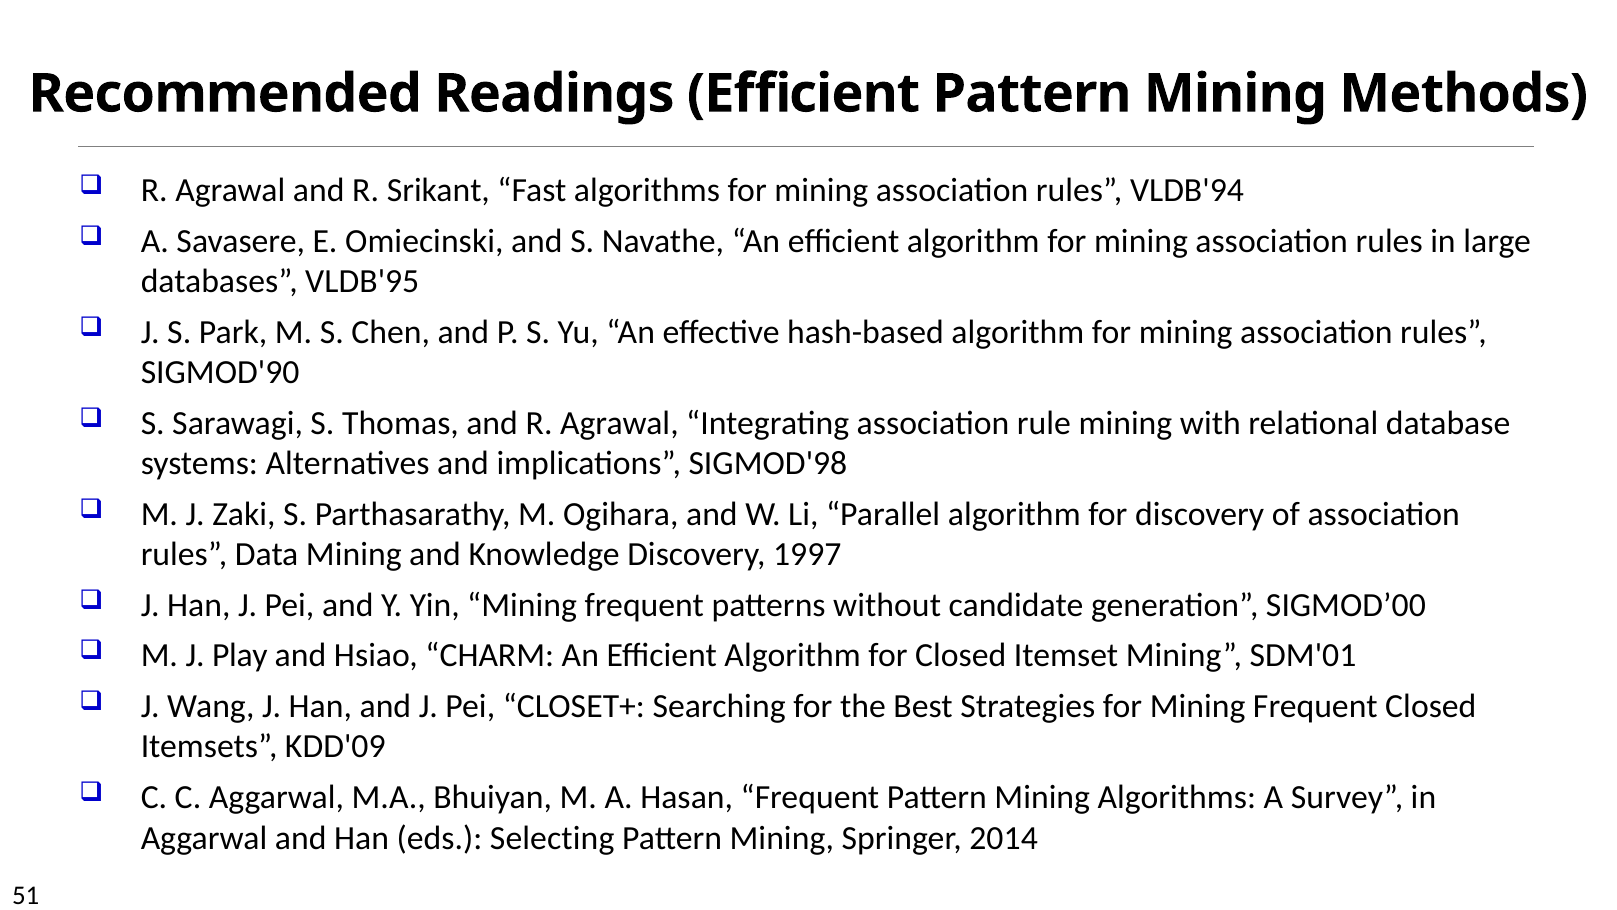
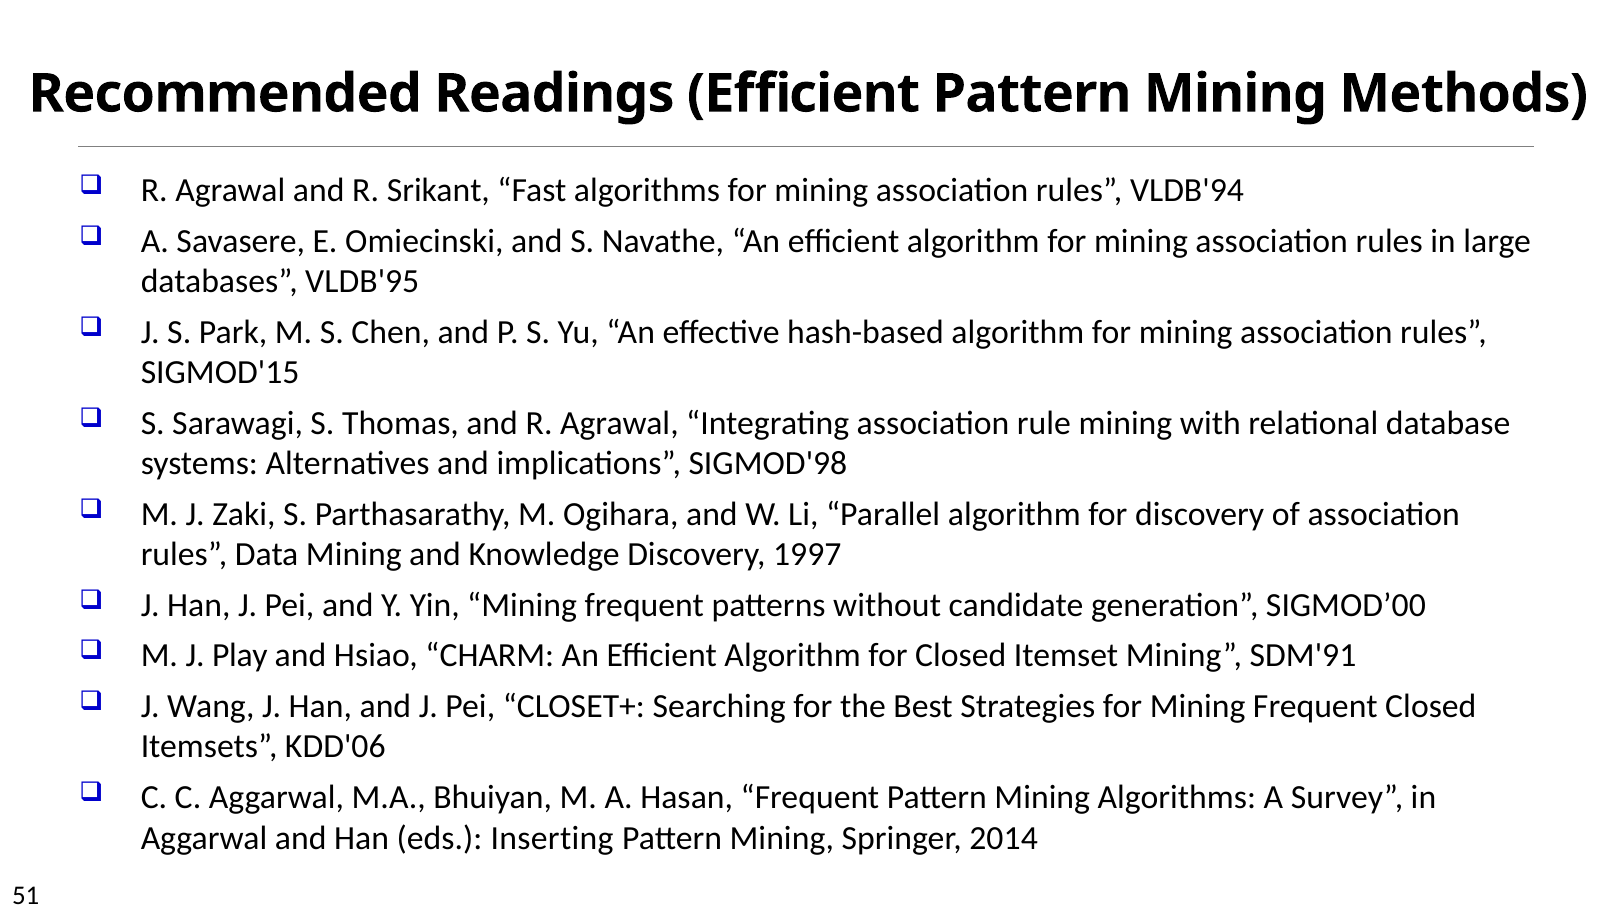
SIGMOD'90: SIGMOD'90 -> SIGMOD'15
SDM'01: SDM'01 -> SDM'91
KDD'09: KDD'09 -> KDD'06
Selecting: Selecting -> Inserting
